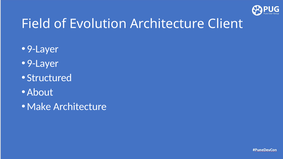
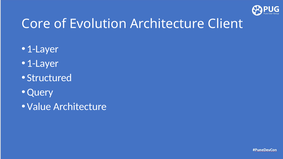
Field: Field -> Core
9-Layer at (43, 49): 9-Layer -> 1-Layer
9-Layer at (43, 64): 9-Layer -> 1-Layer
About: About -> Query
Make: Make -> Value
